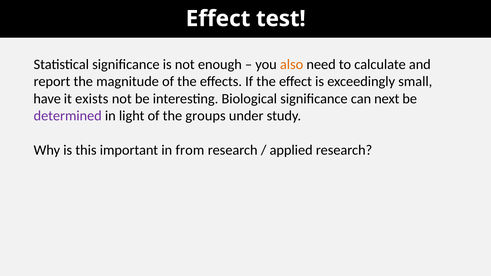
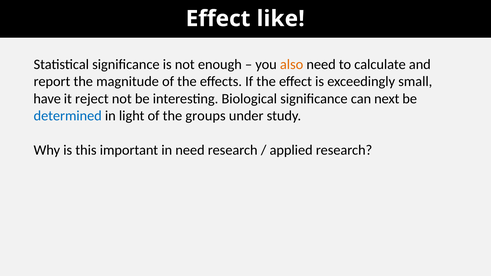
test: test -> like
exists: exists -> reject
determined colour: purple -> blue
in from: from -> need
